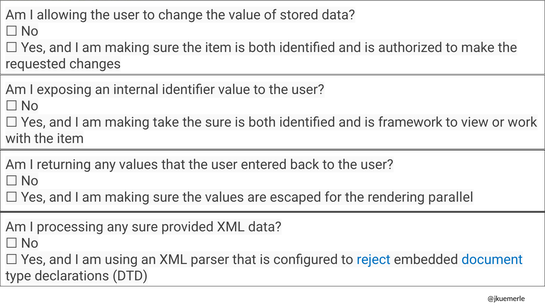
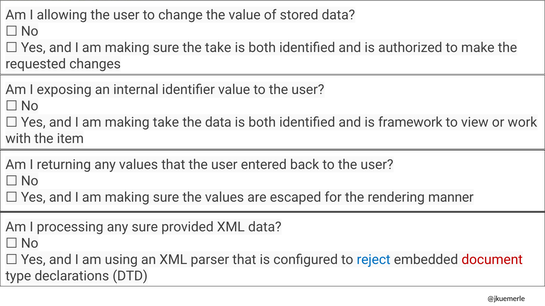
sure the item: item -> take
the sure: sure -> data
parallel: parallel -> manner
document colour: blue -> red
